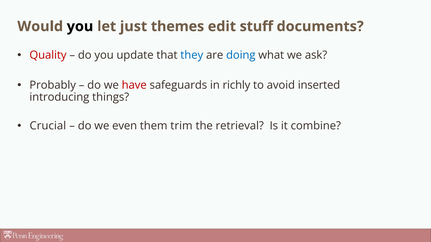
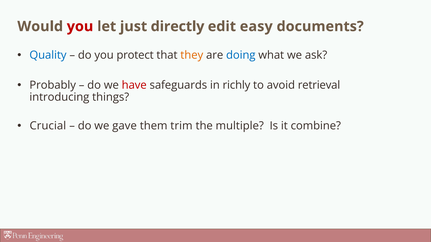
you at (80, 26) colour: black -> red
themes: themes -> directly
stuff: stuff -> easy
Quality colour: red -> blue
update: update -> protect
they colour: blue -> orange
inserted: inserted -> retrieval
even: even -> gave
retrieval: retrieval -> multiple
